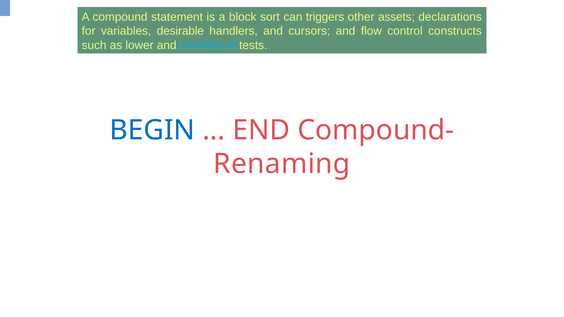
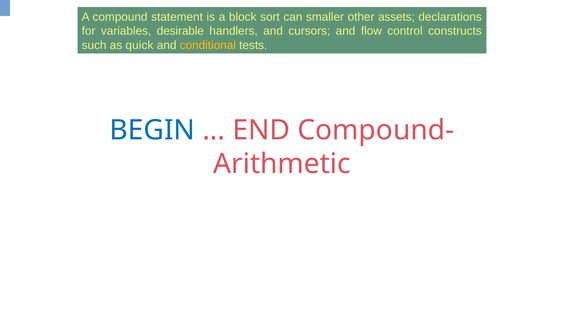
triggers: triggers -> smaller
lower: lower -> quick
conditional colour: light blue -> yellow
Renaming: Renaming -> Arithmetic
